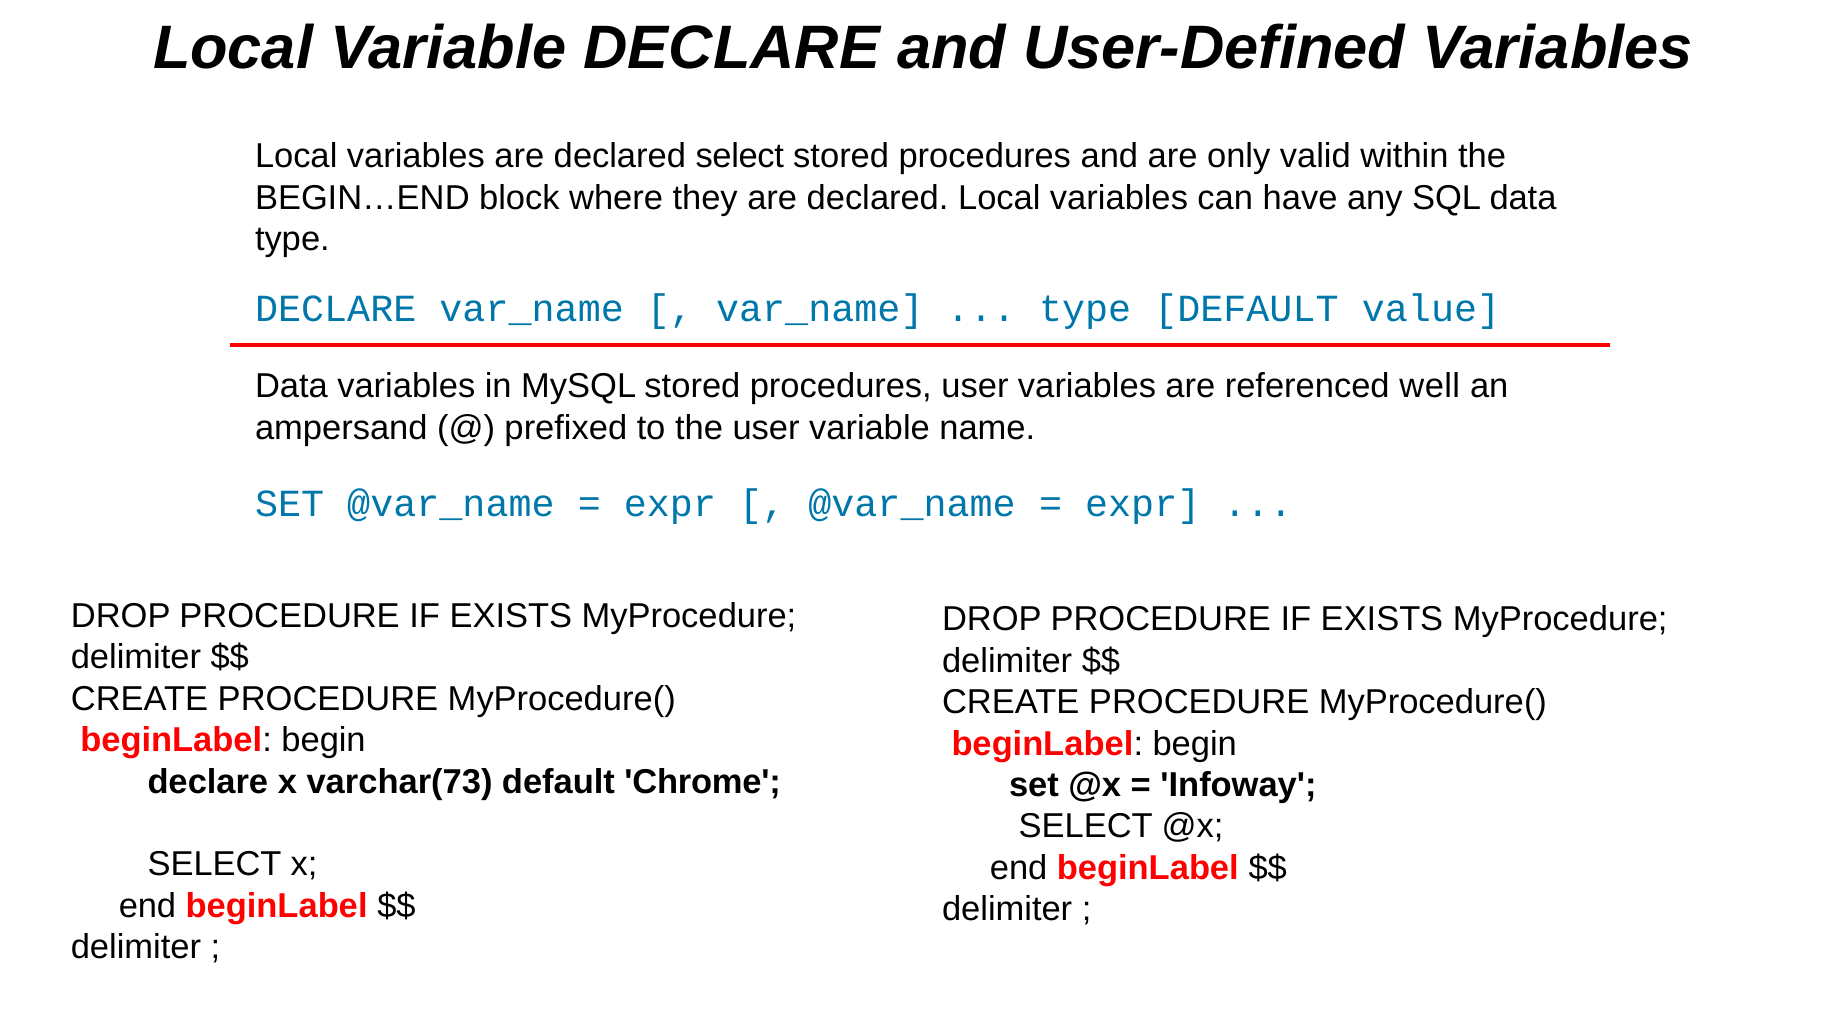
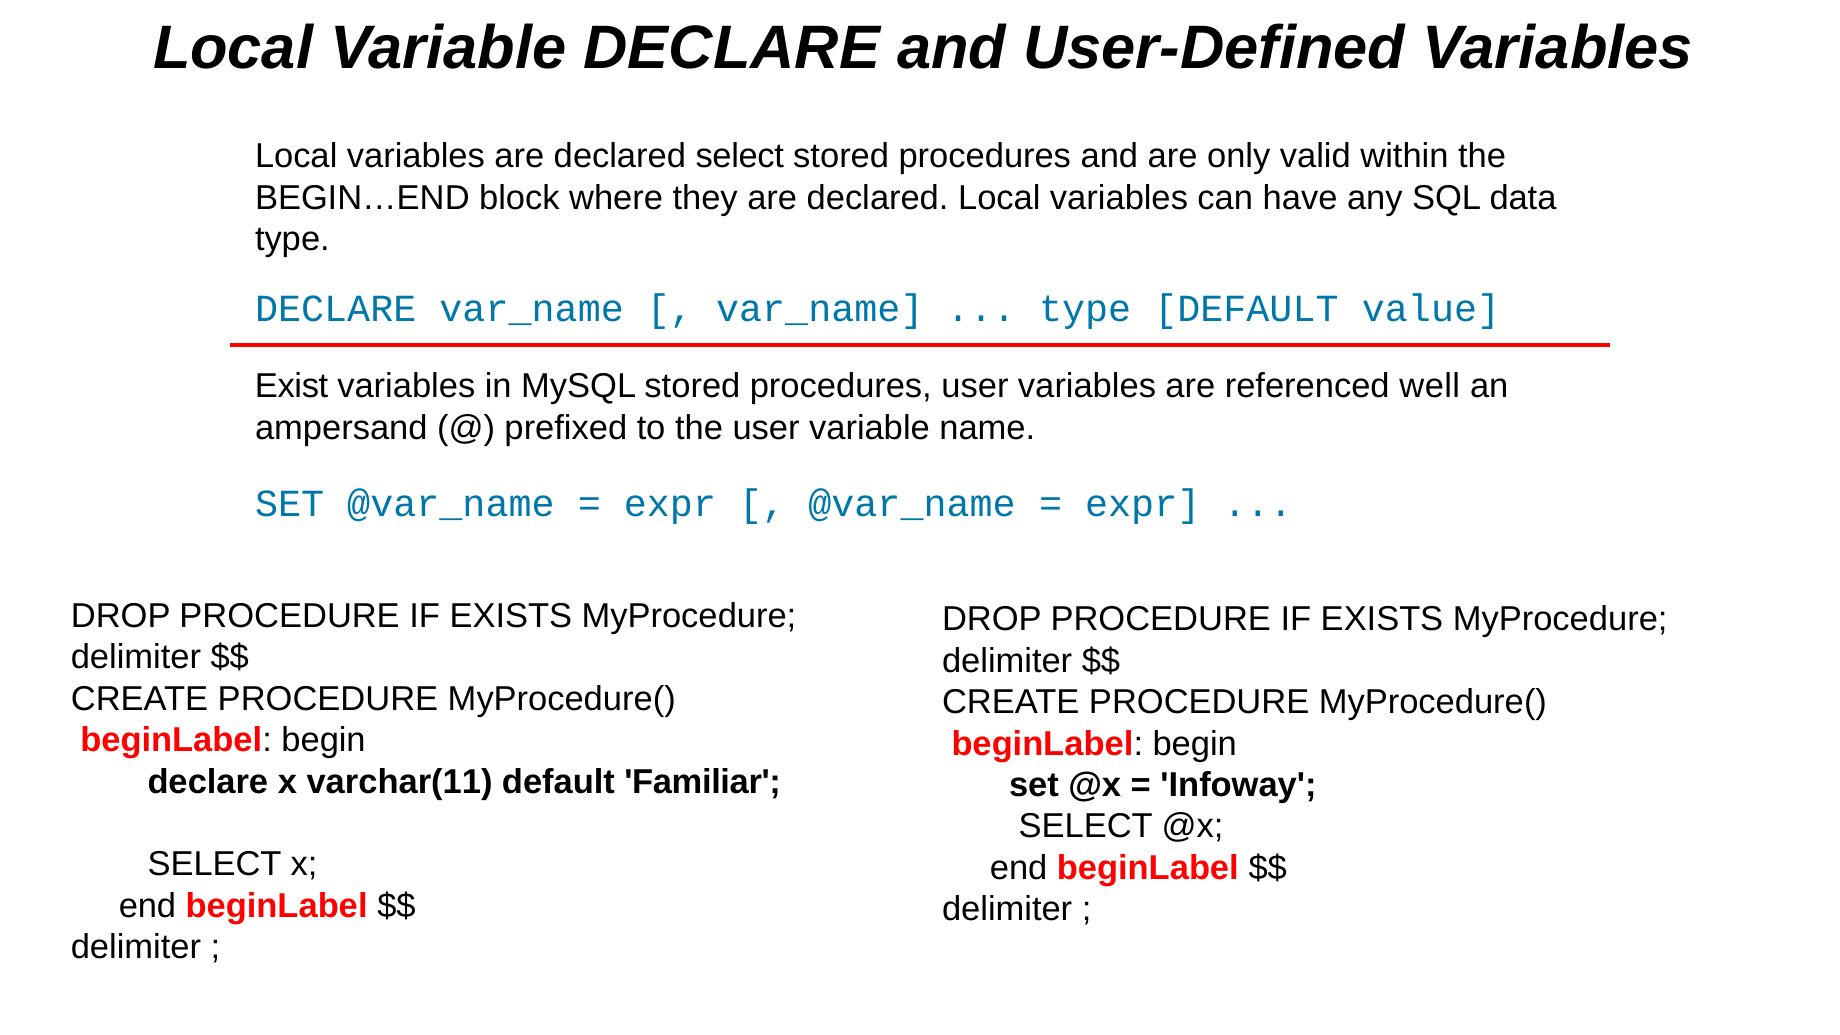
Data at (291, 386): Data -> Exist
varchar(73: varchar(73 -> varchar(11
Chrome: Chrome -> Familiar
